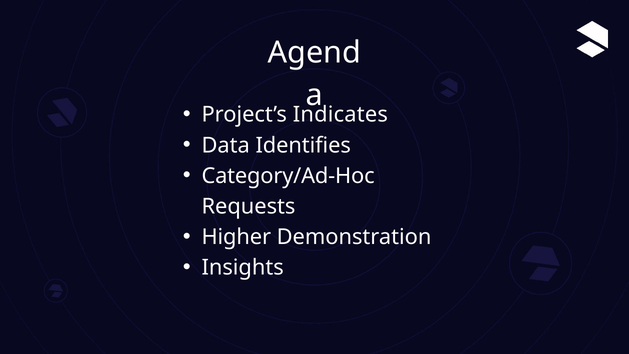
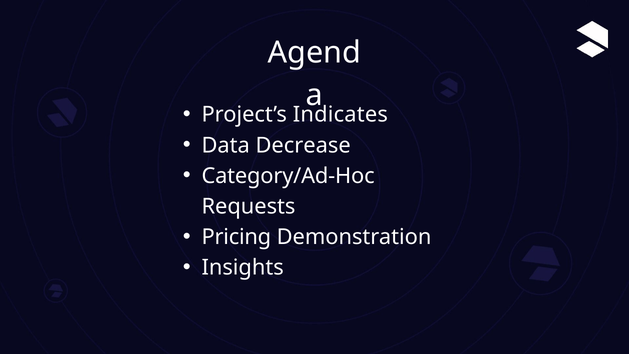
Identifies: Identifies -> Decrease
Higher: Higher -> Pricing
